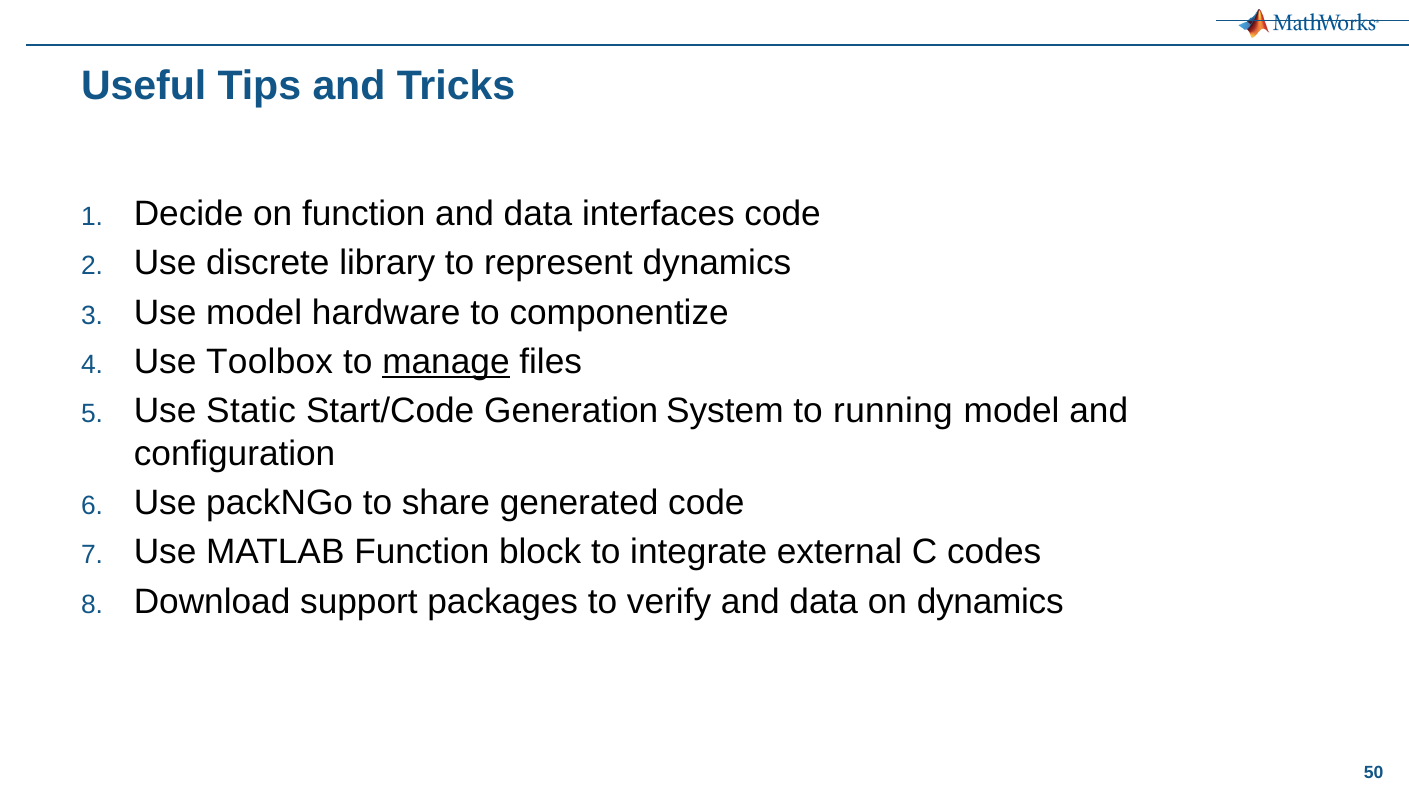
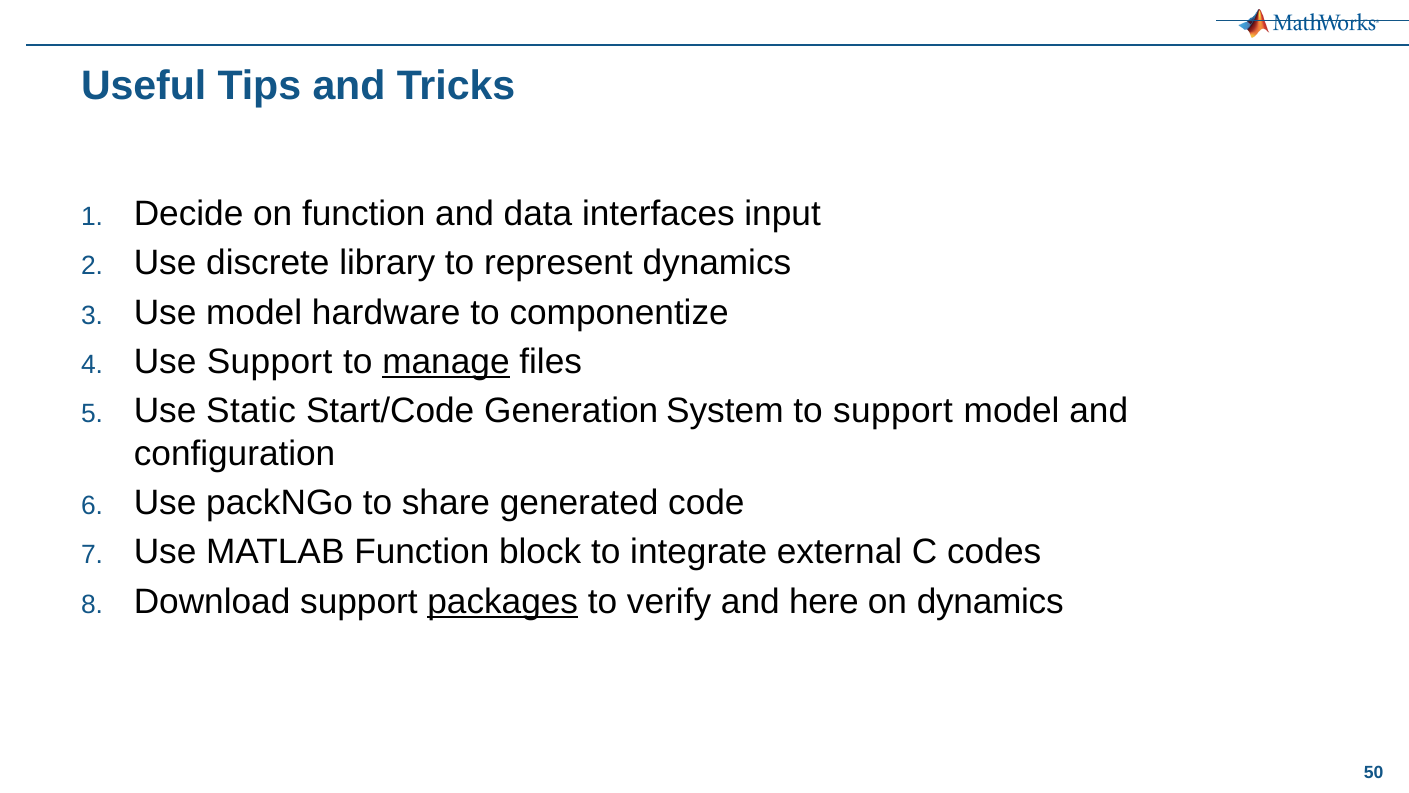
interfaces code: code -> input
Use Toolbox: Toolbox -> Support
to running: running -> support
packages underline: none -> present
verify and data: data -> here
